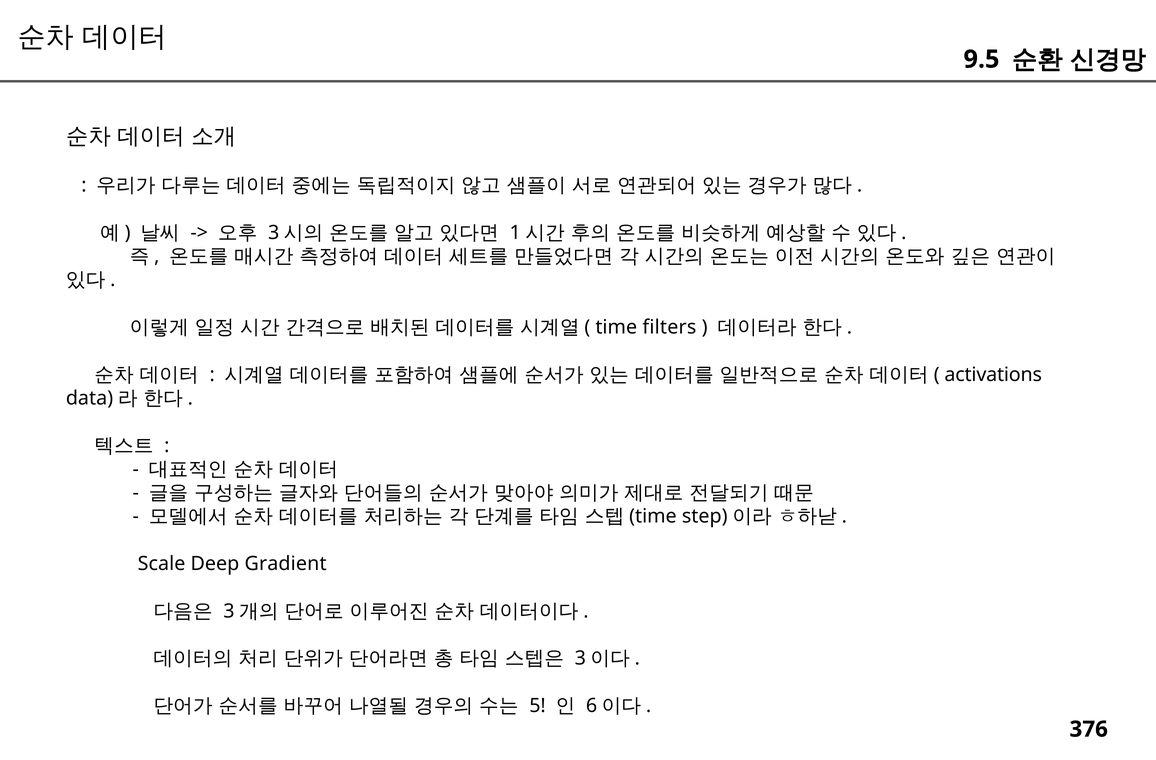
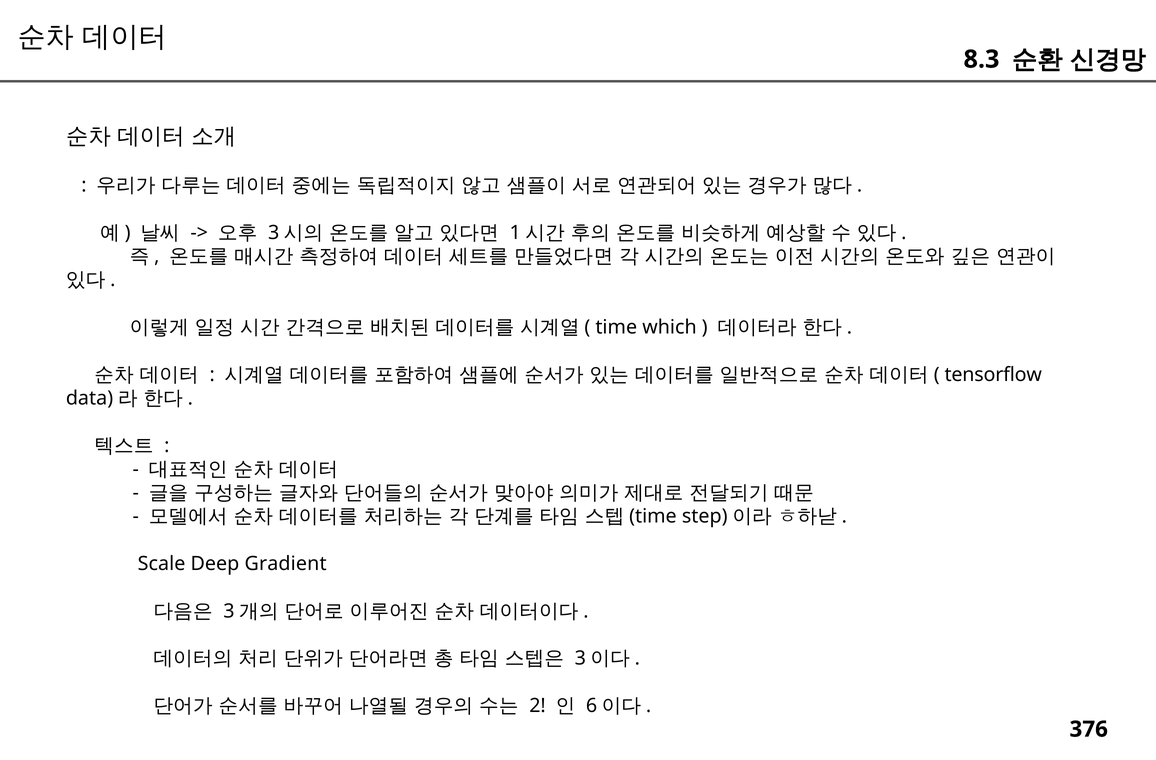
9.5: 9.5 -> 8.3
filters: filters -> which
activations: activations -> tensorflow
5: 5 -> 2
